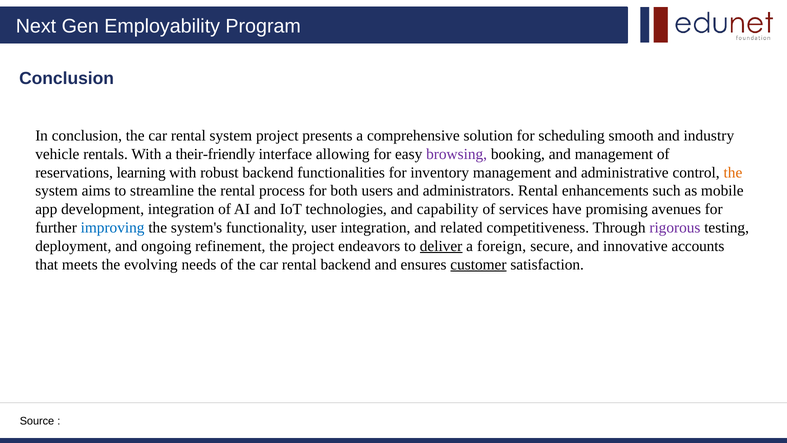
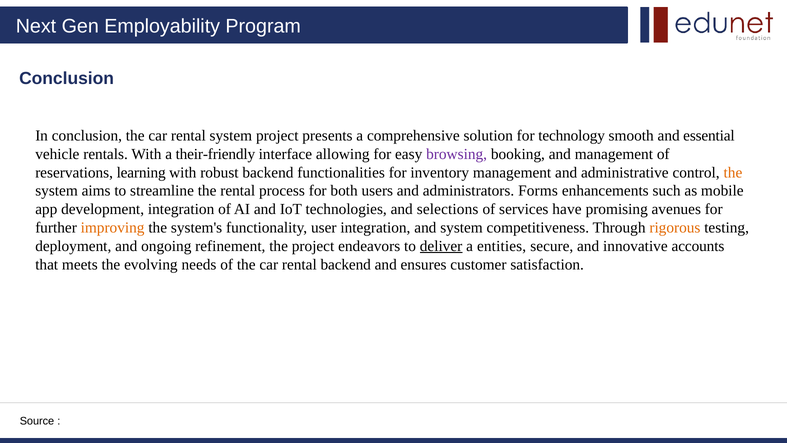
scheduling: scheduling -> technology
industry: industry -> essential
administrators Rental: Rental -> Forms
capability: capability -> selections
improving colour: blue -> orange
and related: related -> system
rigorous colour: purple -> orange
foreign: foreign -> entities
customer underline: present -> none
